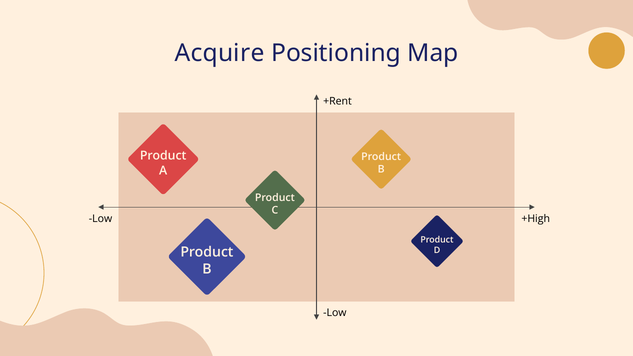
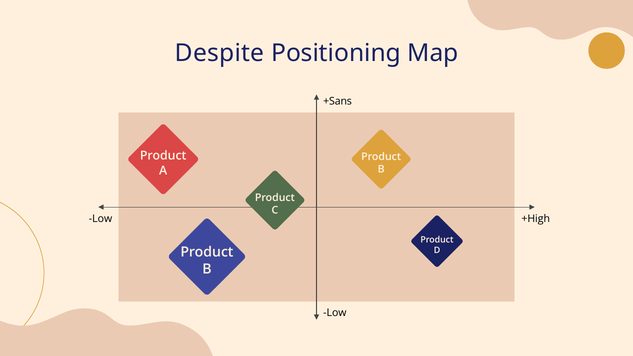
Acquire: Acquire -> Despite
+Rent: +Rent -> +Sans
